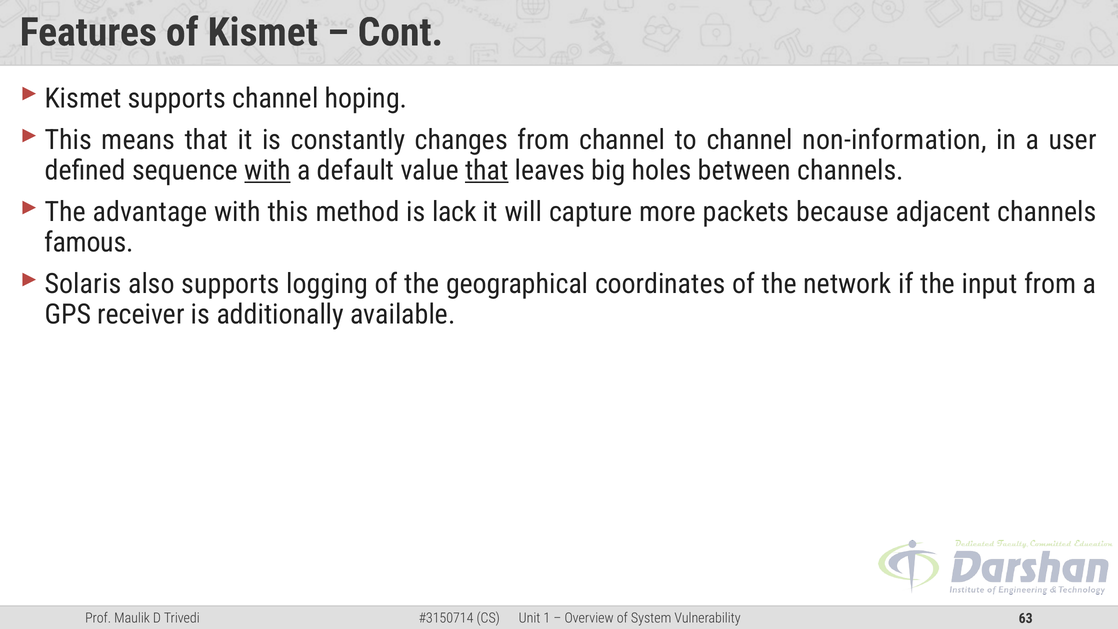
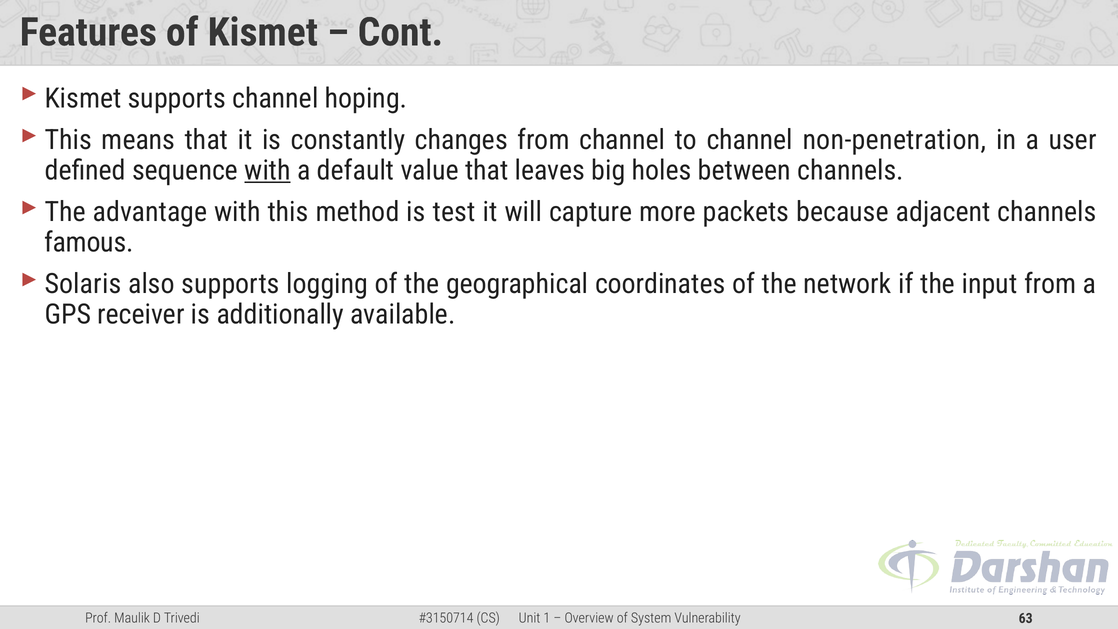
non-information: non-information -> non-penetration
that at (487, 170) underline: present -> none
lack: lack -> test
